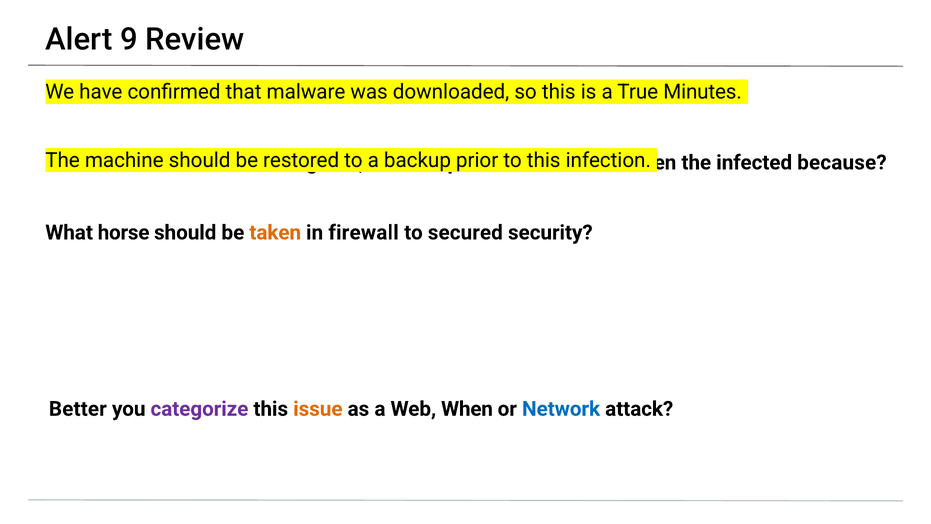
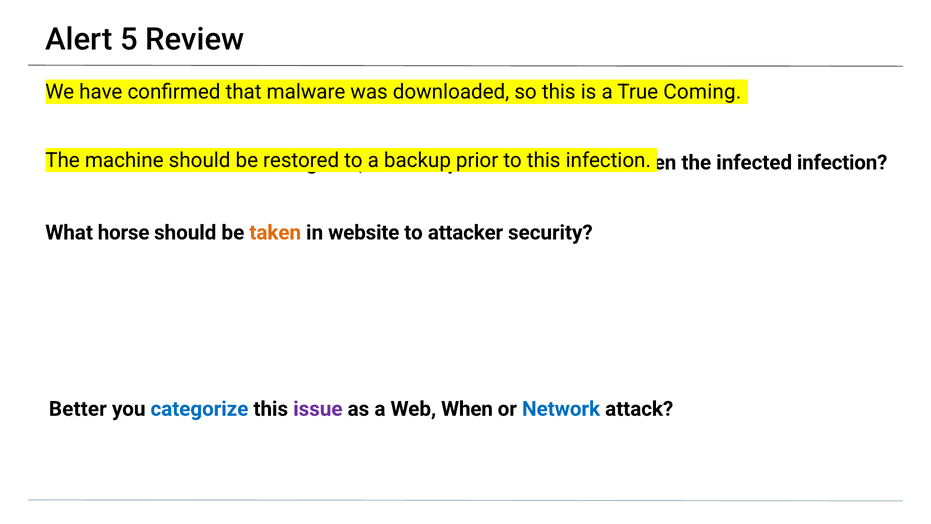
9: 9 -> 5
Minutes: Minutes -> Coming
infected because: because -> infection
firewall: firewall -> website
secured: secured -> attacker
categorize at (199, 409) colour: purple -> blue
issue at (318, 409) colour: orange -> purple
